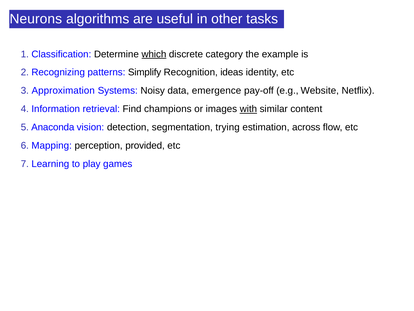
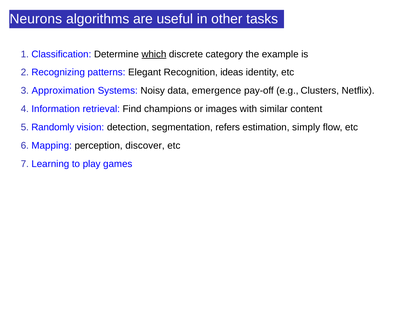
Simplify: Simplify -> Elegant
Website: Website -> Clusters
with underline: present -> none
Anaconda: Anaconda -> Randomly
trying: trying -> refers
across: across -> simply
provided: provided -> discover
